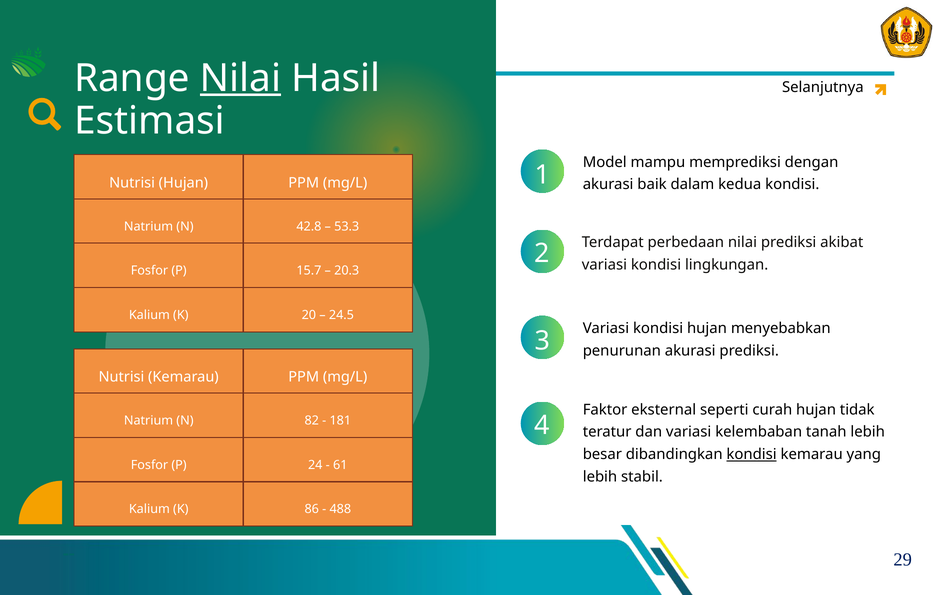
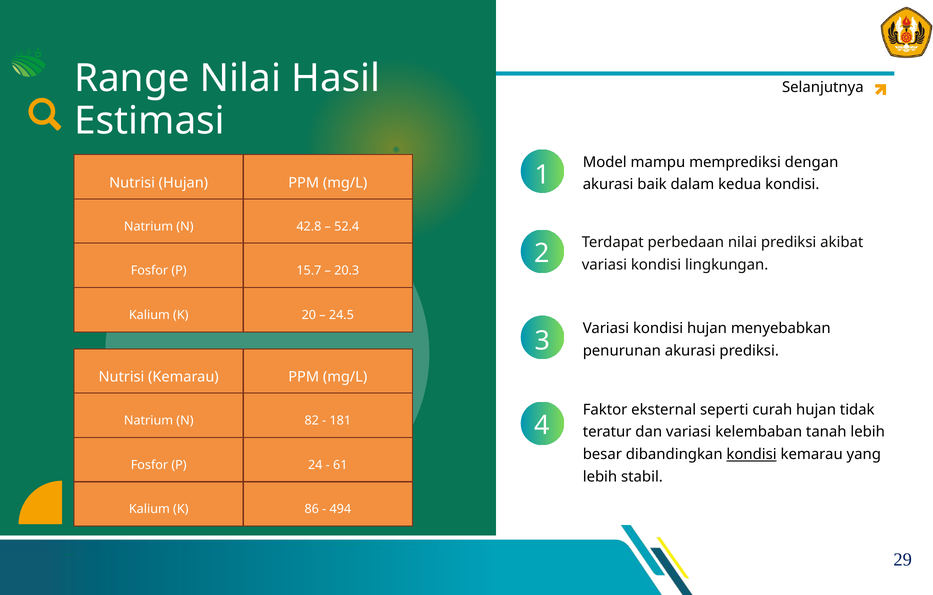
Nilai at (241, 78) underline: present -> none
53.3: 53.3 -> 52.4
488: 488 -> 494
